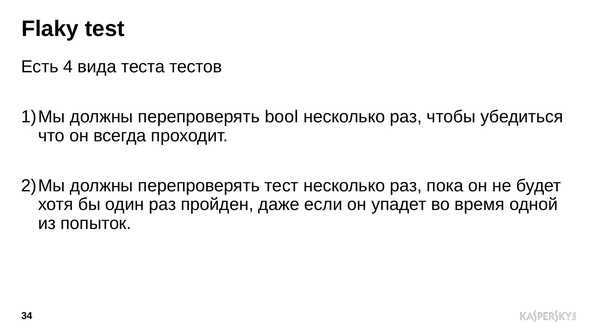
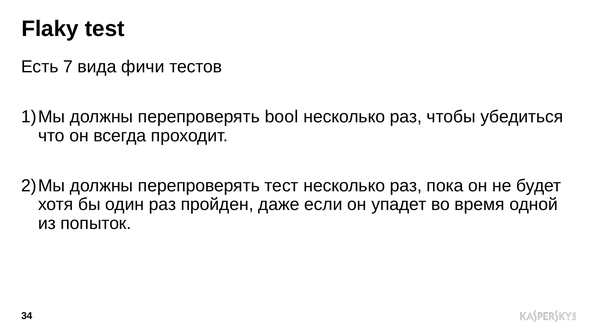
4: 4 -> 7
теста: теста -> фичи
